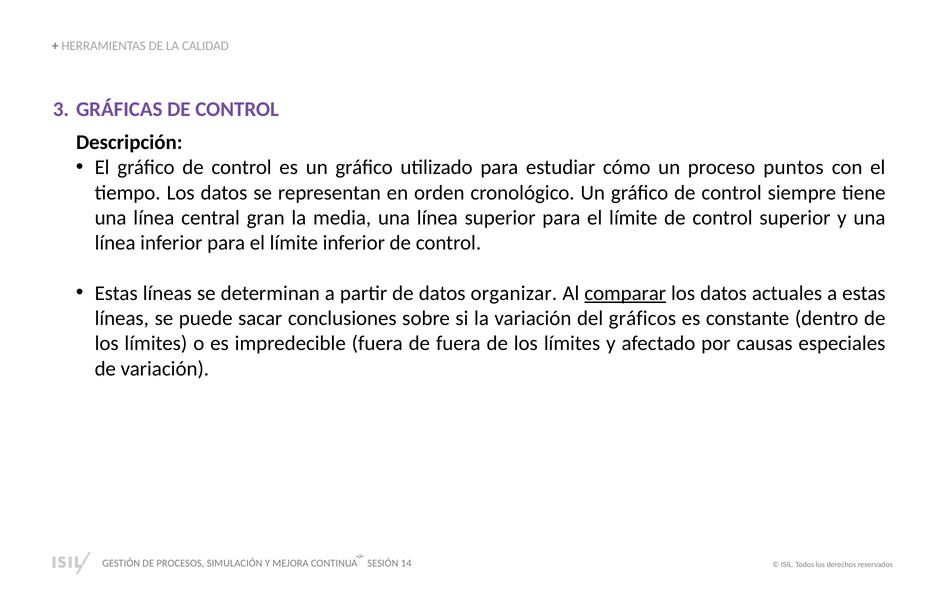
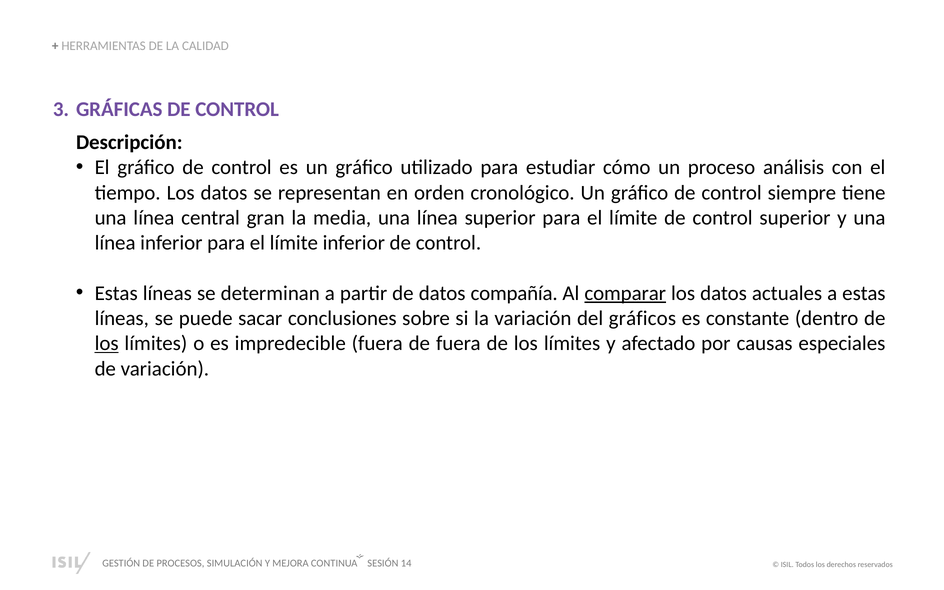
puntos: puntos -> análisis
organizar: organizar -> compañía
los at (107, 344) underline: none -> present
